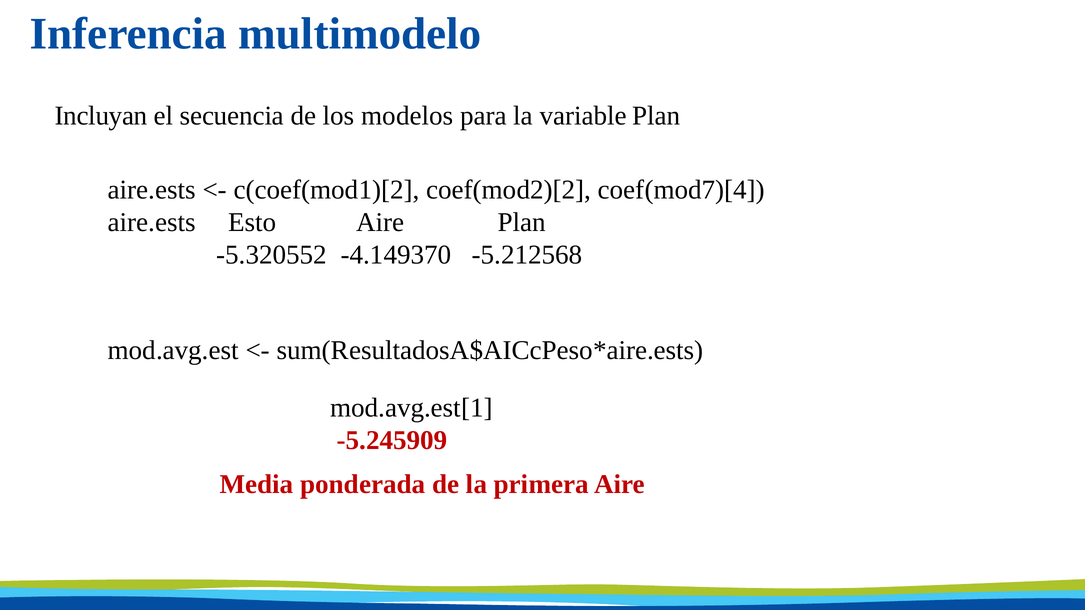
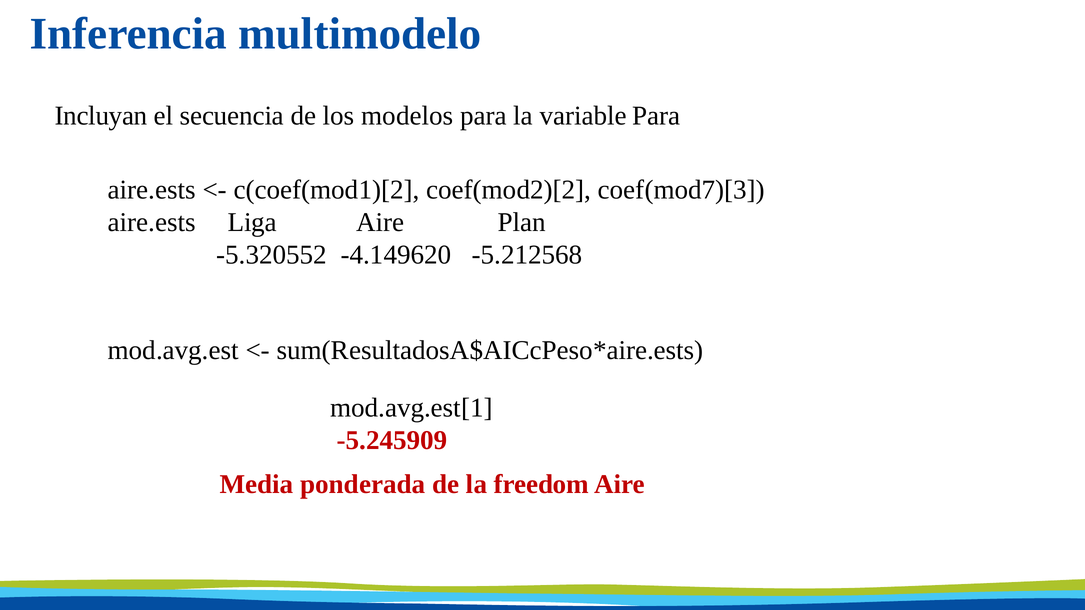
variable Plan: Plan -> Para
coef(mod7)[4: coef(mod7)[4 -> coef(mod7)[3
Esto: Esto -> Liga
-4.149370: -4.149370 -> -4.149620
primera: primera -> freedom
